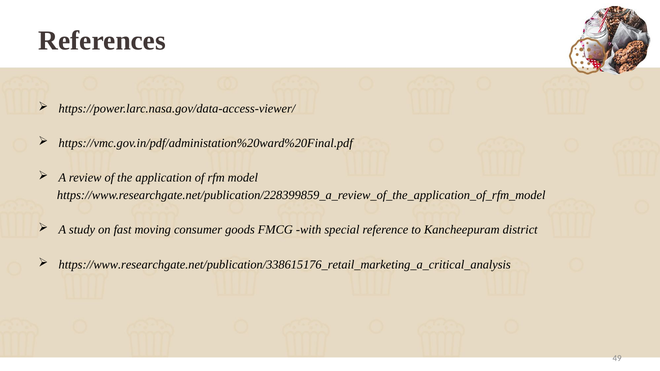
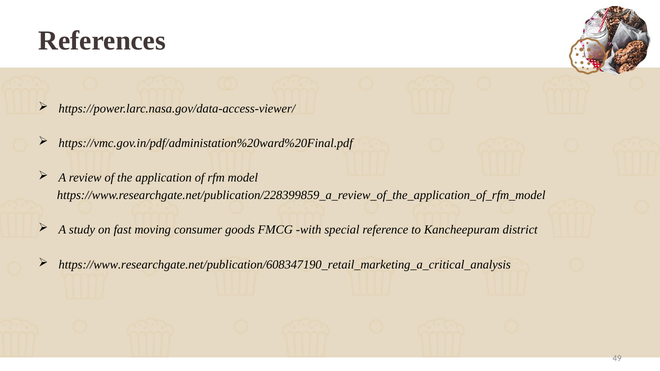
https://www.researchgate.net/publication/338615176_retail_marketing_a_critical_analysis: https://www.researchgate.net/publication/338615176_retail_marketing_a_critical_analysis -> https://www.researchgate.net/publication/608347190_retail_marketing_a_critical_analysis
